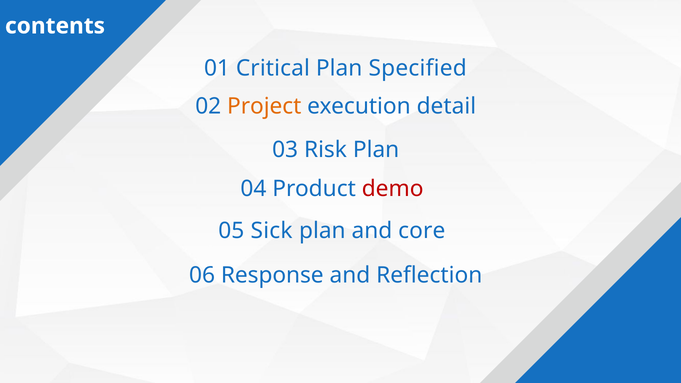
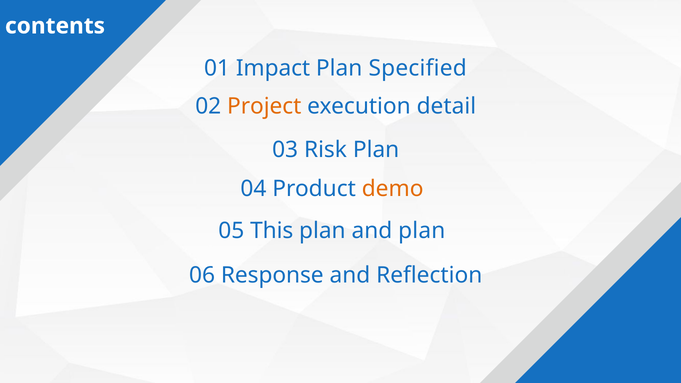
Critical: Critical -> Impact
demo colour: red -> orange
Sick: Sick -> This
and core: core -> plan
